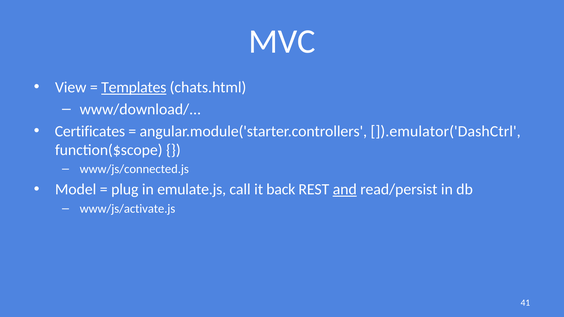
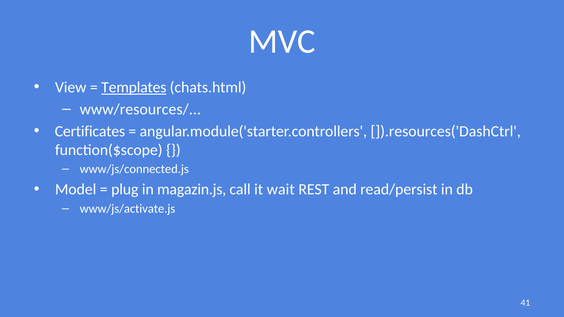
www/download/: www/download/ -> www/resources/
]).emulator('DashCtrl: ]).emulator('DashCtrl -> ]).resources('DashCtrl
emulate.js: emulate.js -> magazin.js
back: back -> wait
and underline: present -> none
